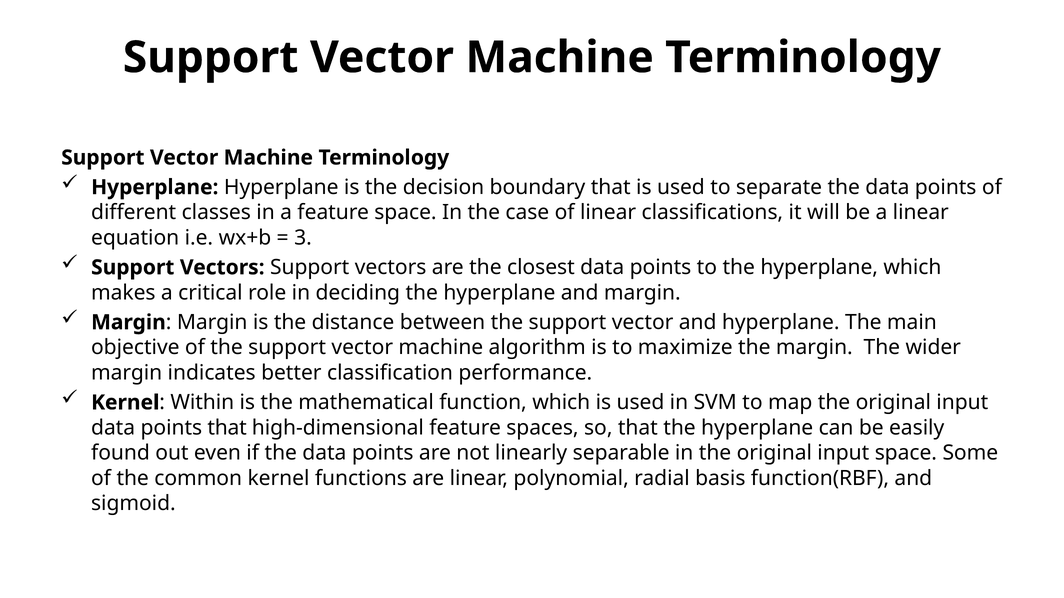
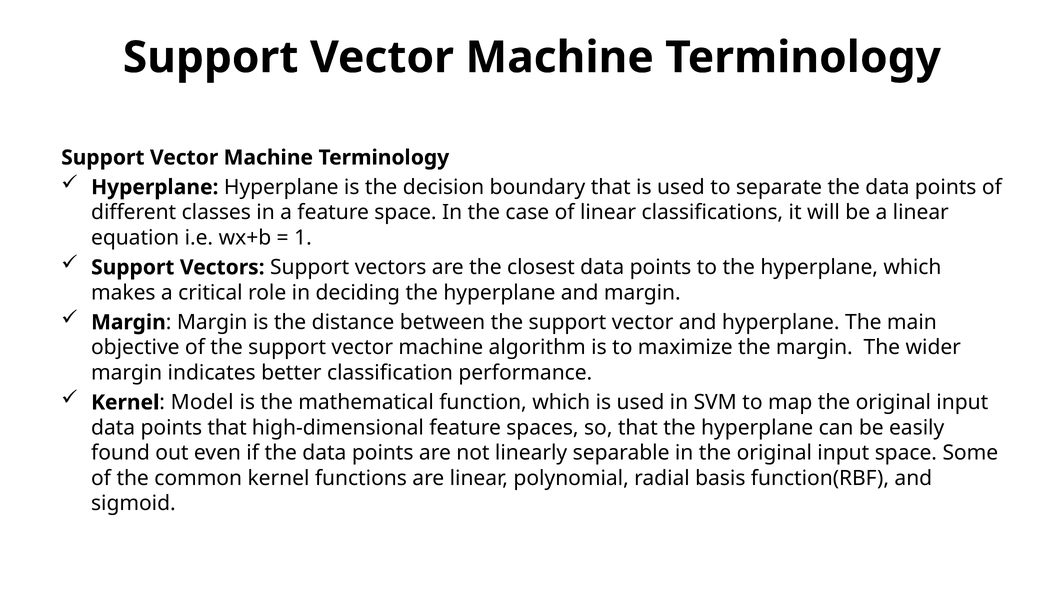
3: 3 -> 1
Within: Within -> Model
